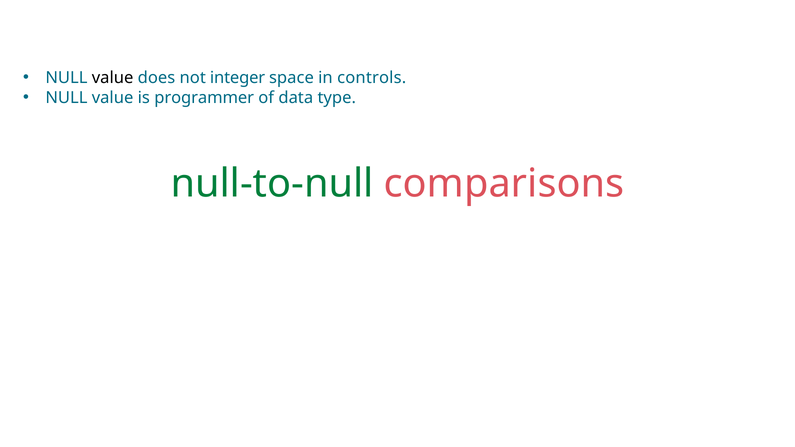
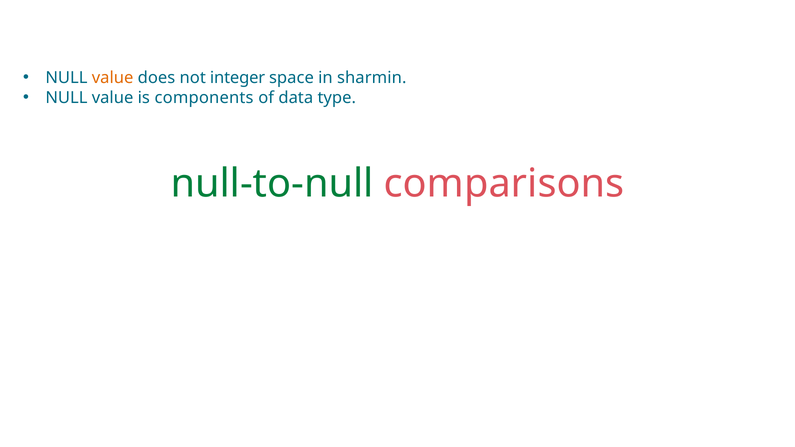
value at (113, 78) colour: black -> orange
controls: controls -> sharmin
programmer: programmer -> components
